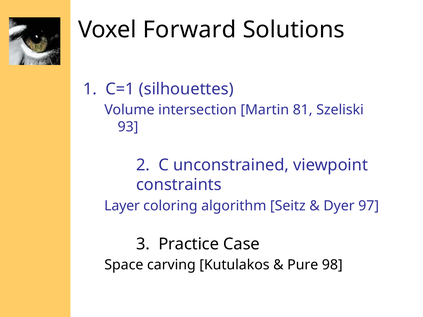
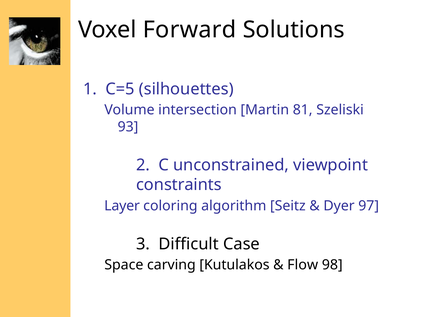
C=1: C=1 -> C=5
Practice: Practice -> Difficult
Pure: Pure -> Flow
